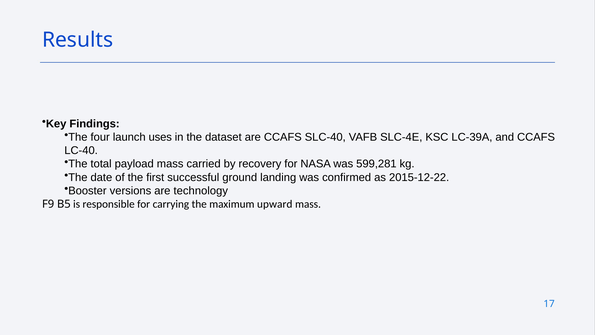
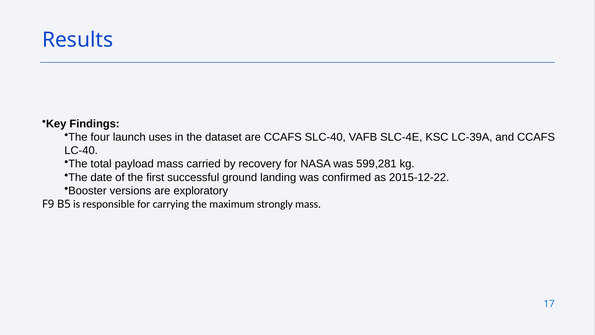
technology: technology -> exploratory
upward: upward -> strongly
